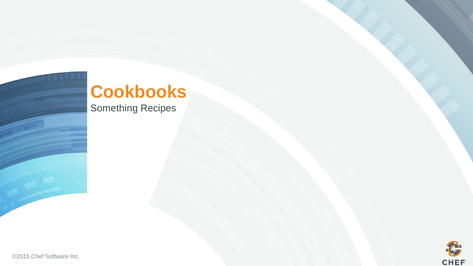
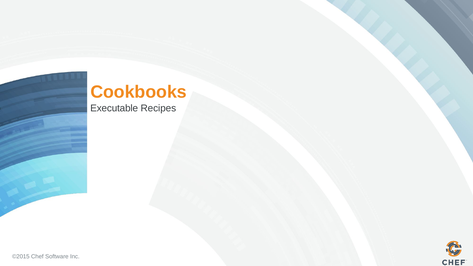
Something: Something -> Executable
